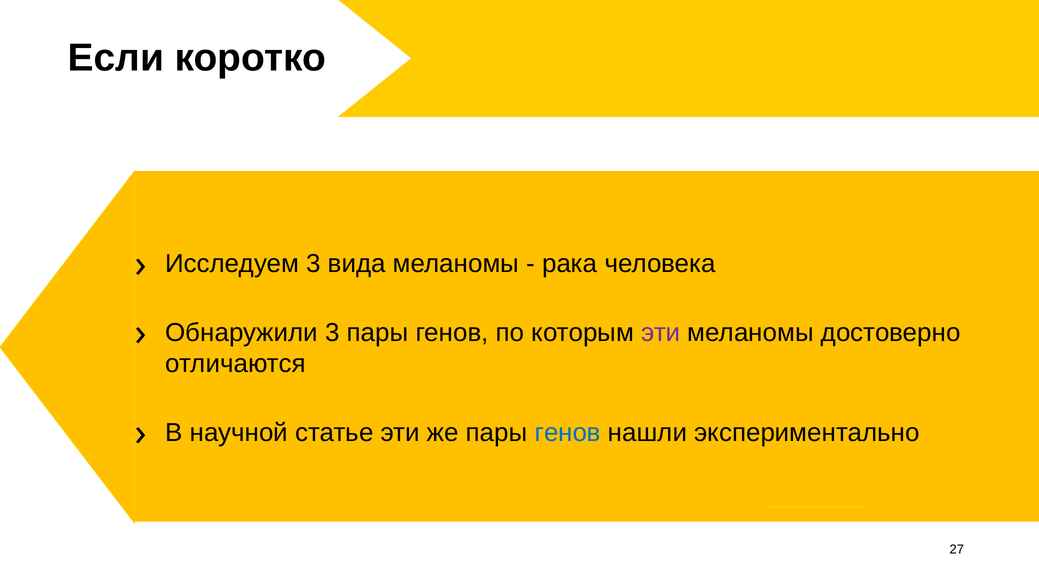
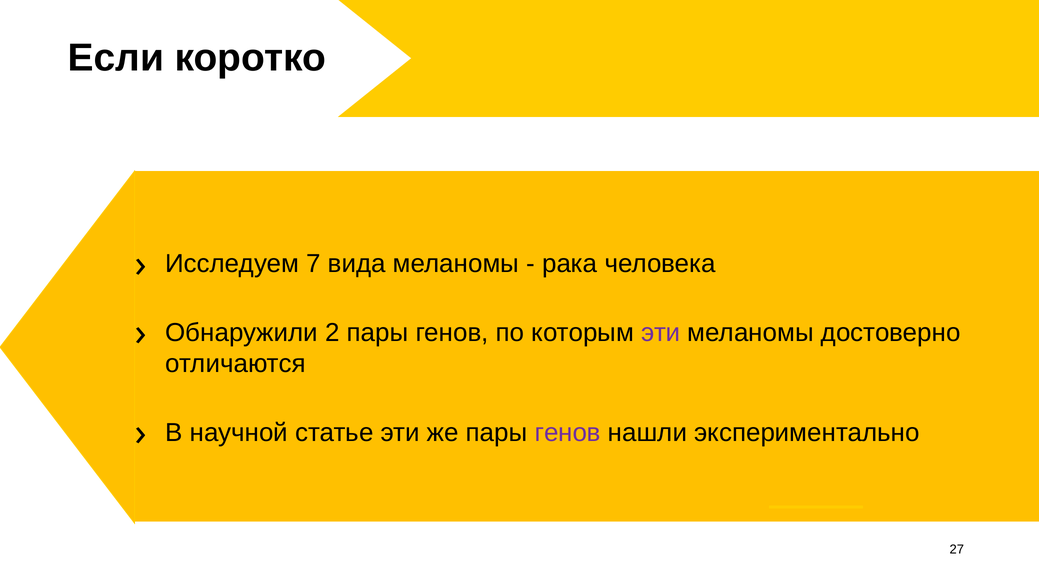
Исследуем 3: 3 -> 7
Обнаружили 3: 3 -> 2
генов at (568, 433) colour: blue -> purple
